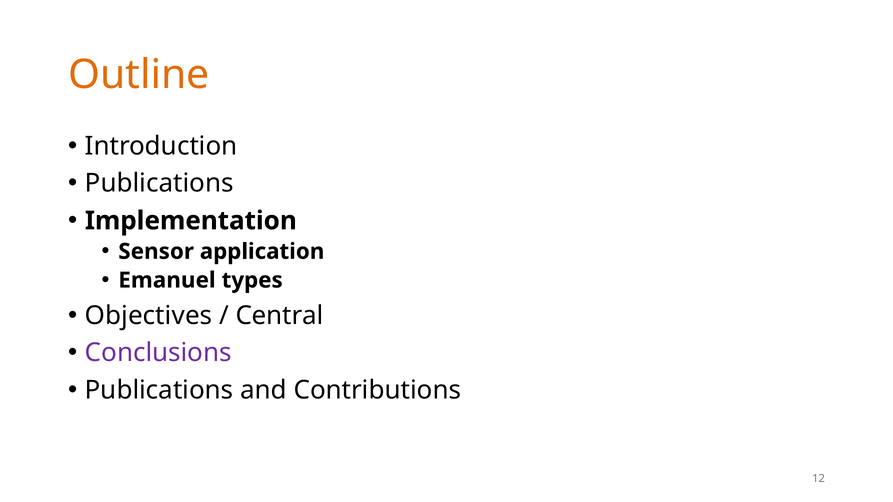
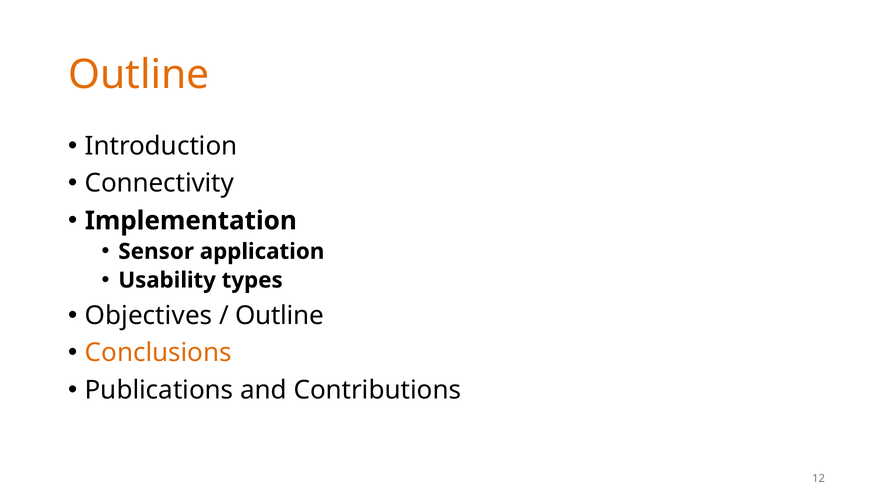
Publications at (159, 183): Publications -> Connectivity
Emanuel: Emanuel -> Usability
Central at (280, 316): Central -> Outline
Conclusions colour: purple -> orange
